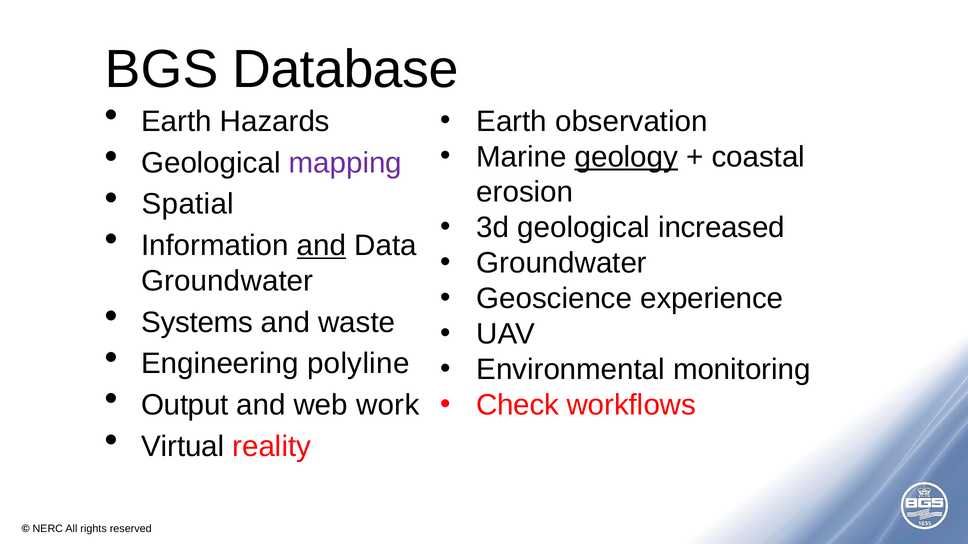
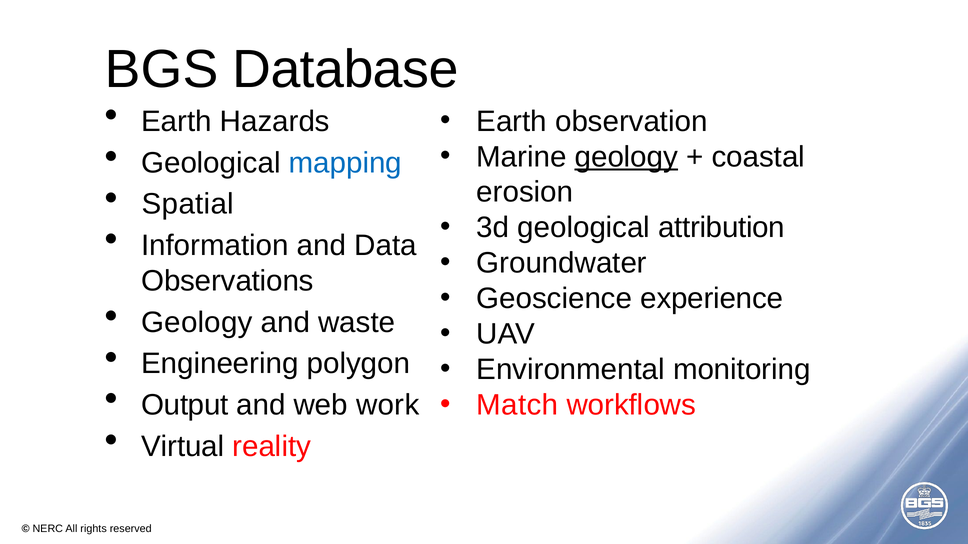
mapping colour: purple -> blue
increased: increased -> attribution
and at (322, 246) underline: present -> none
Groundwater at (227, 281): Groundwater -> Observations
Systems at (197, 323): Systems -> Geology
polyline: polyline -> polygon
Check: Check -> Match
